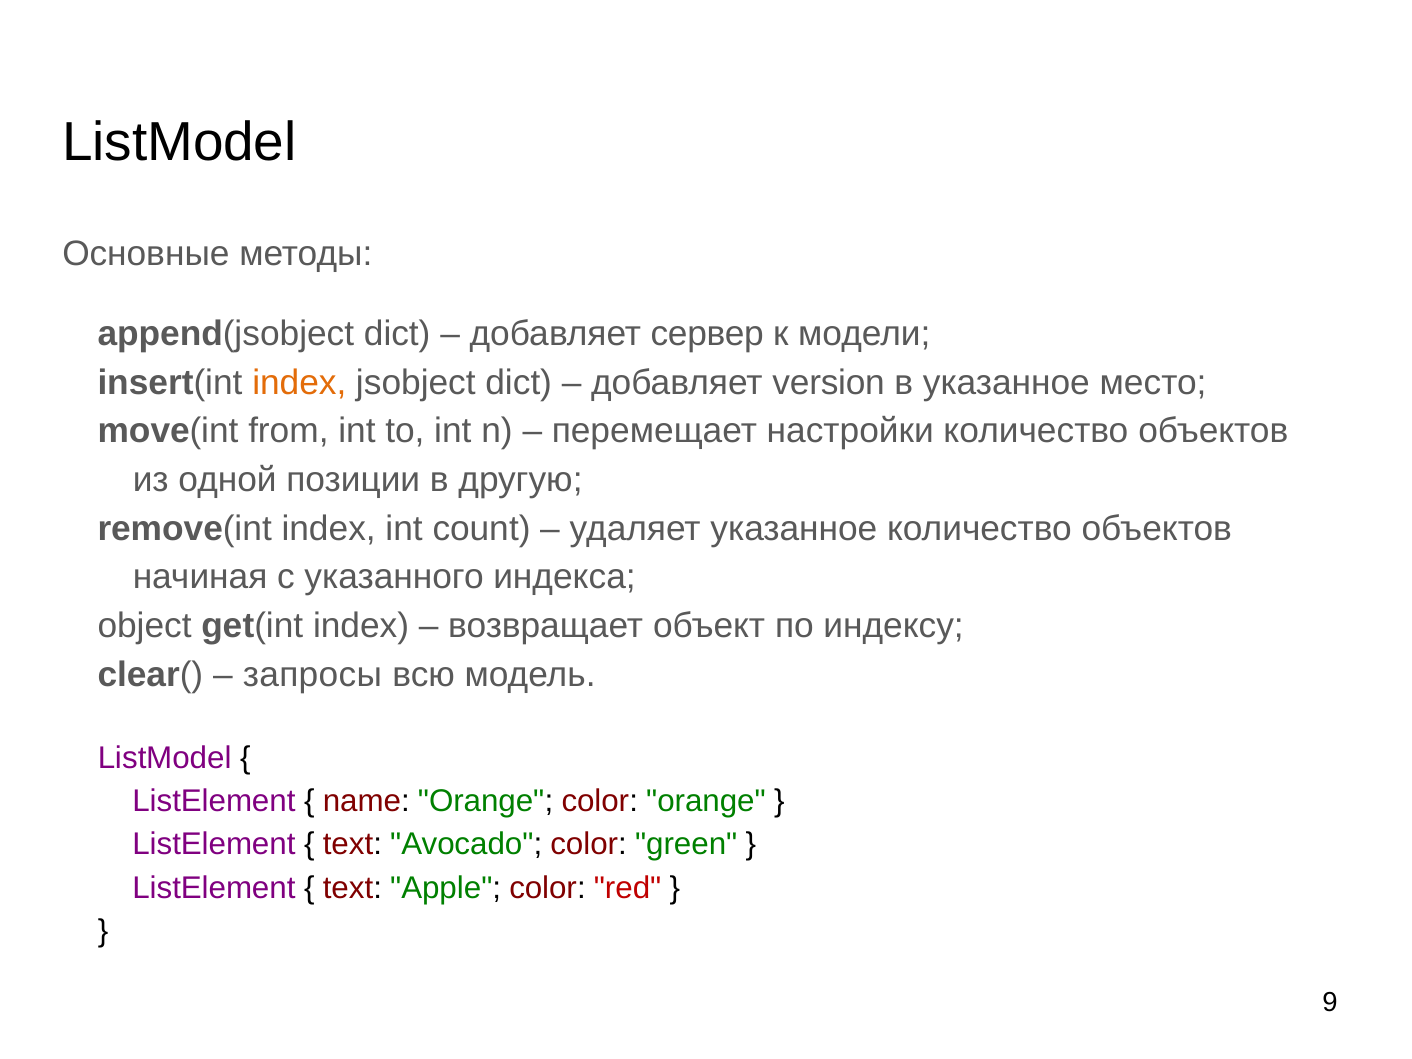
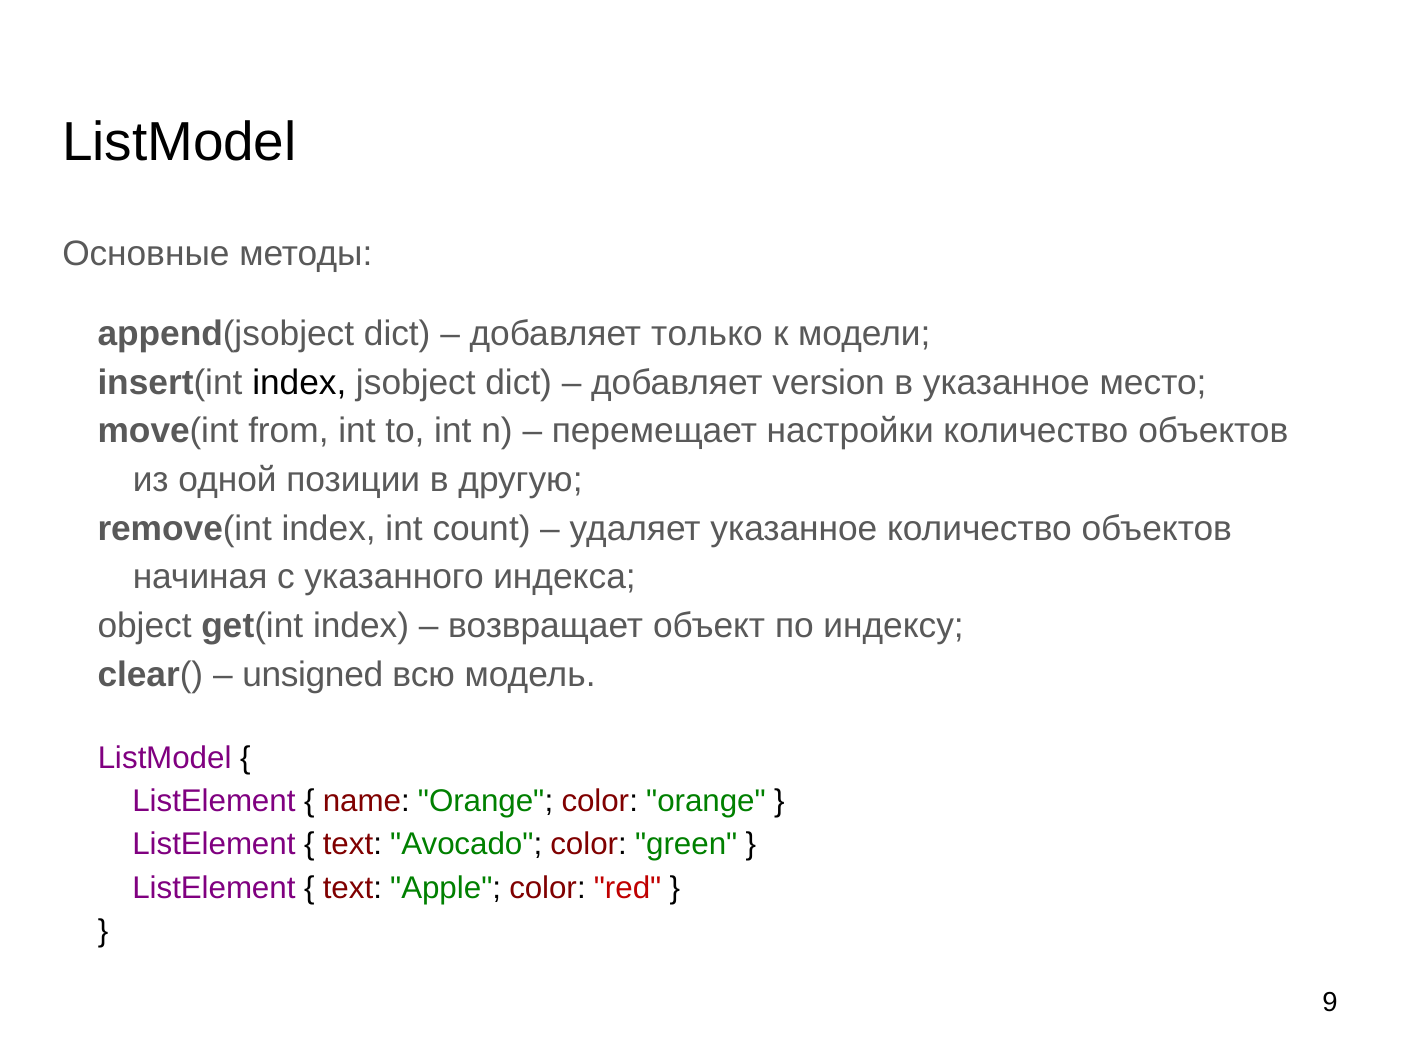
сервер: сервер -> только
index at (299, 382) colour: orange -> black
запросы: запросы -> unsigned
